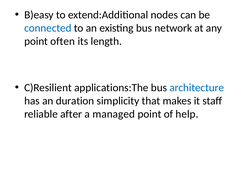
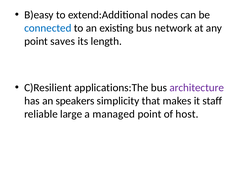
often: often -> saves
architecture colour: blue -> purple
duration: duration -> speakers
after: after -> large
help: help -> host
